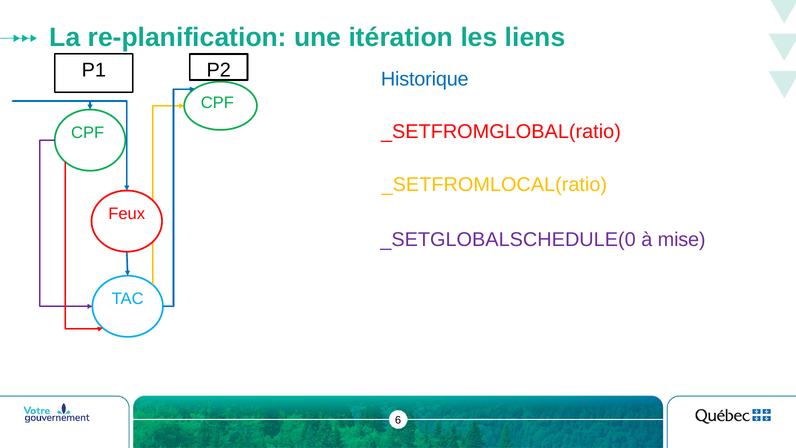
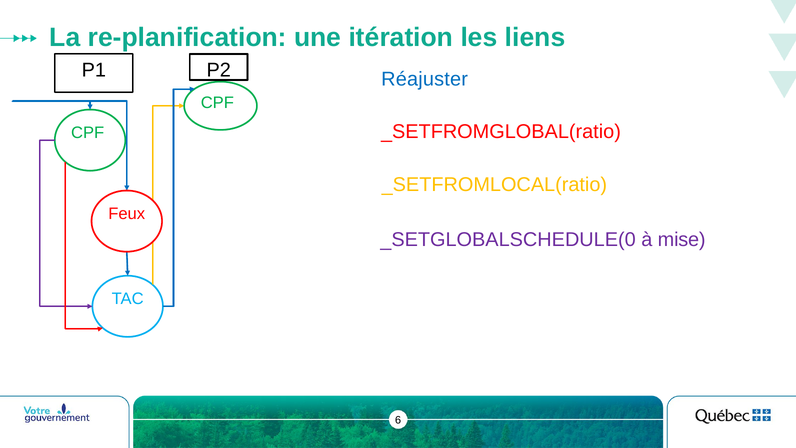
Historique: Historique -> Réajuster
